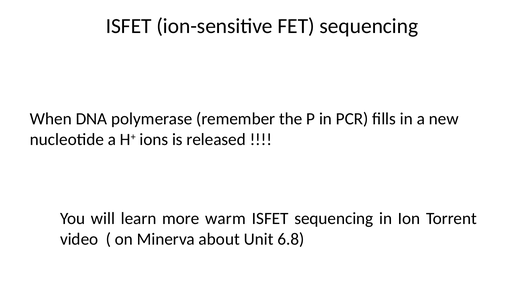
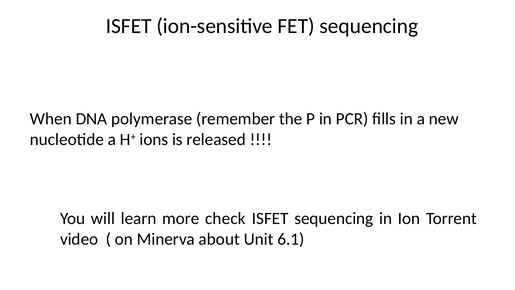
warm: warm -> check
6.8: 6.8 -> 6.1
